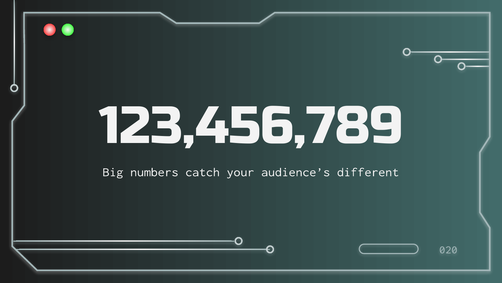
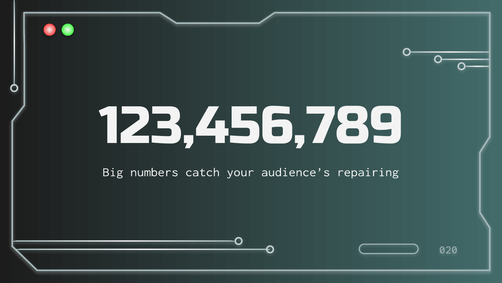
different: different -> repairing
